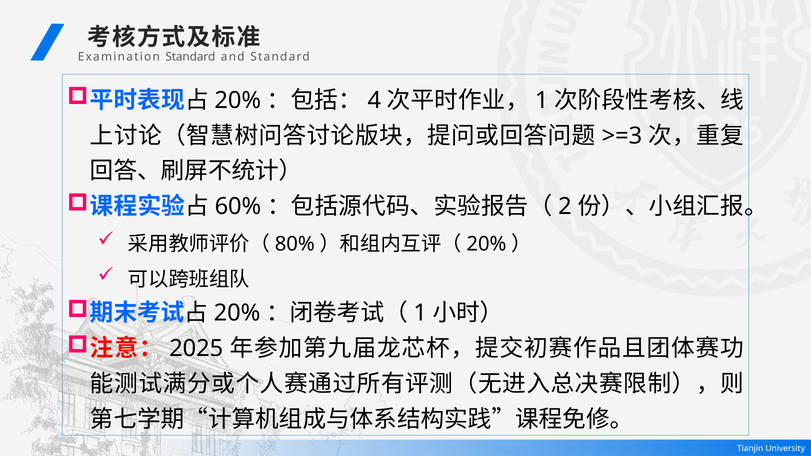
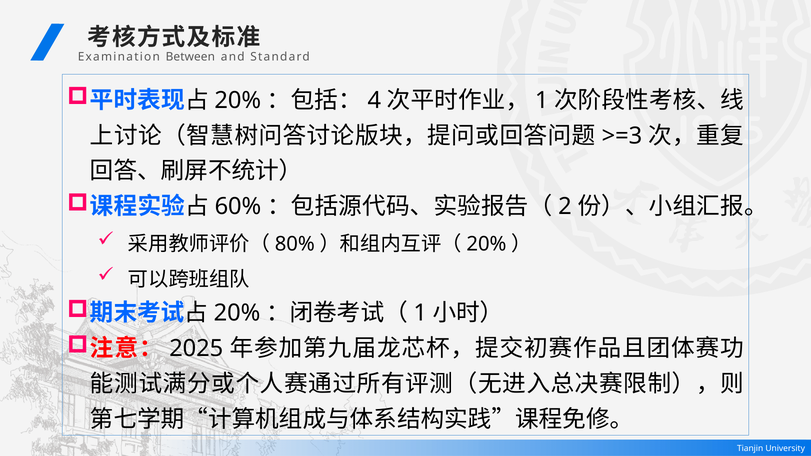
Examination Standard: Standard -> Between
